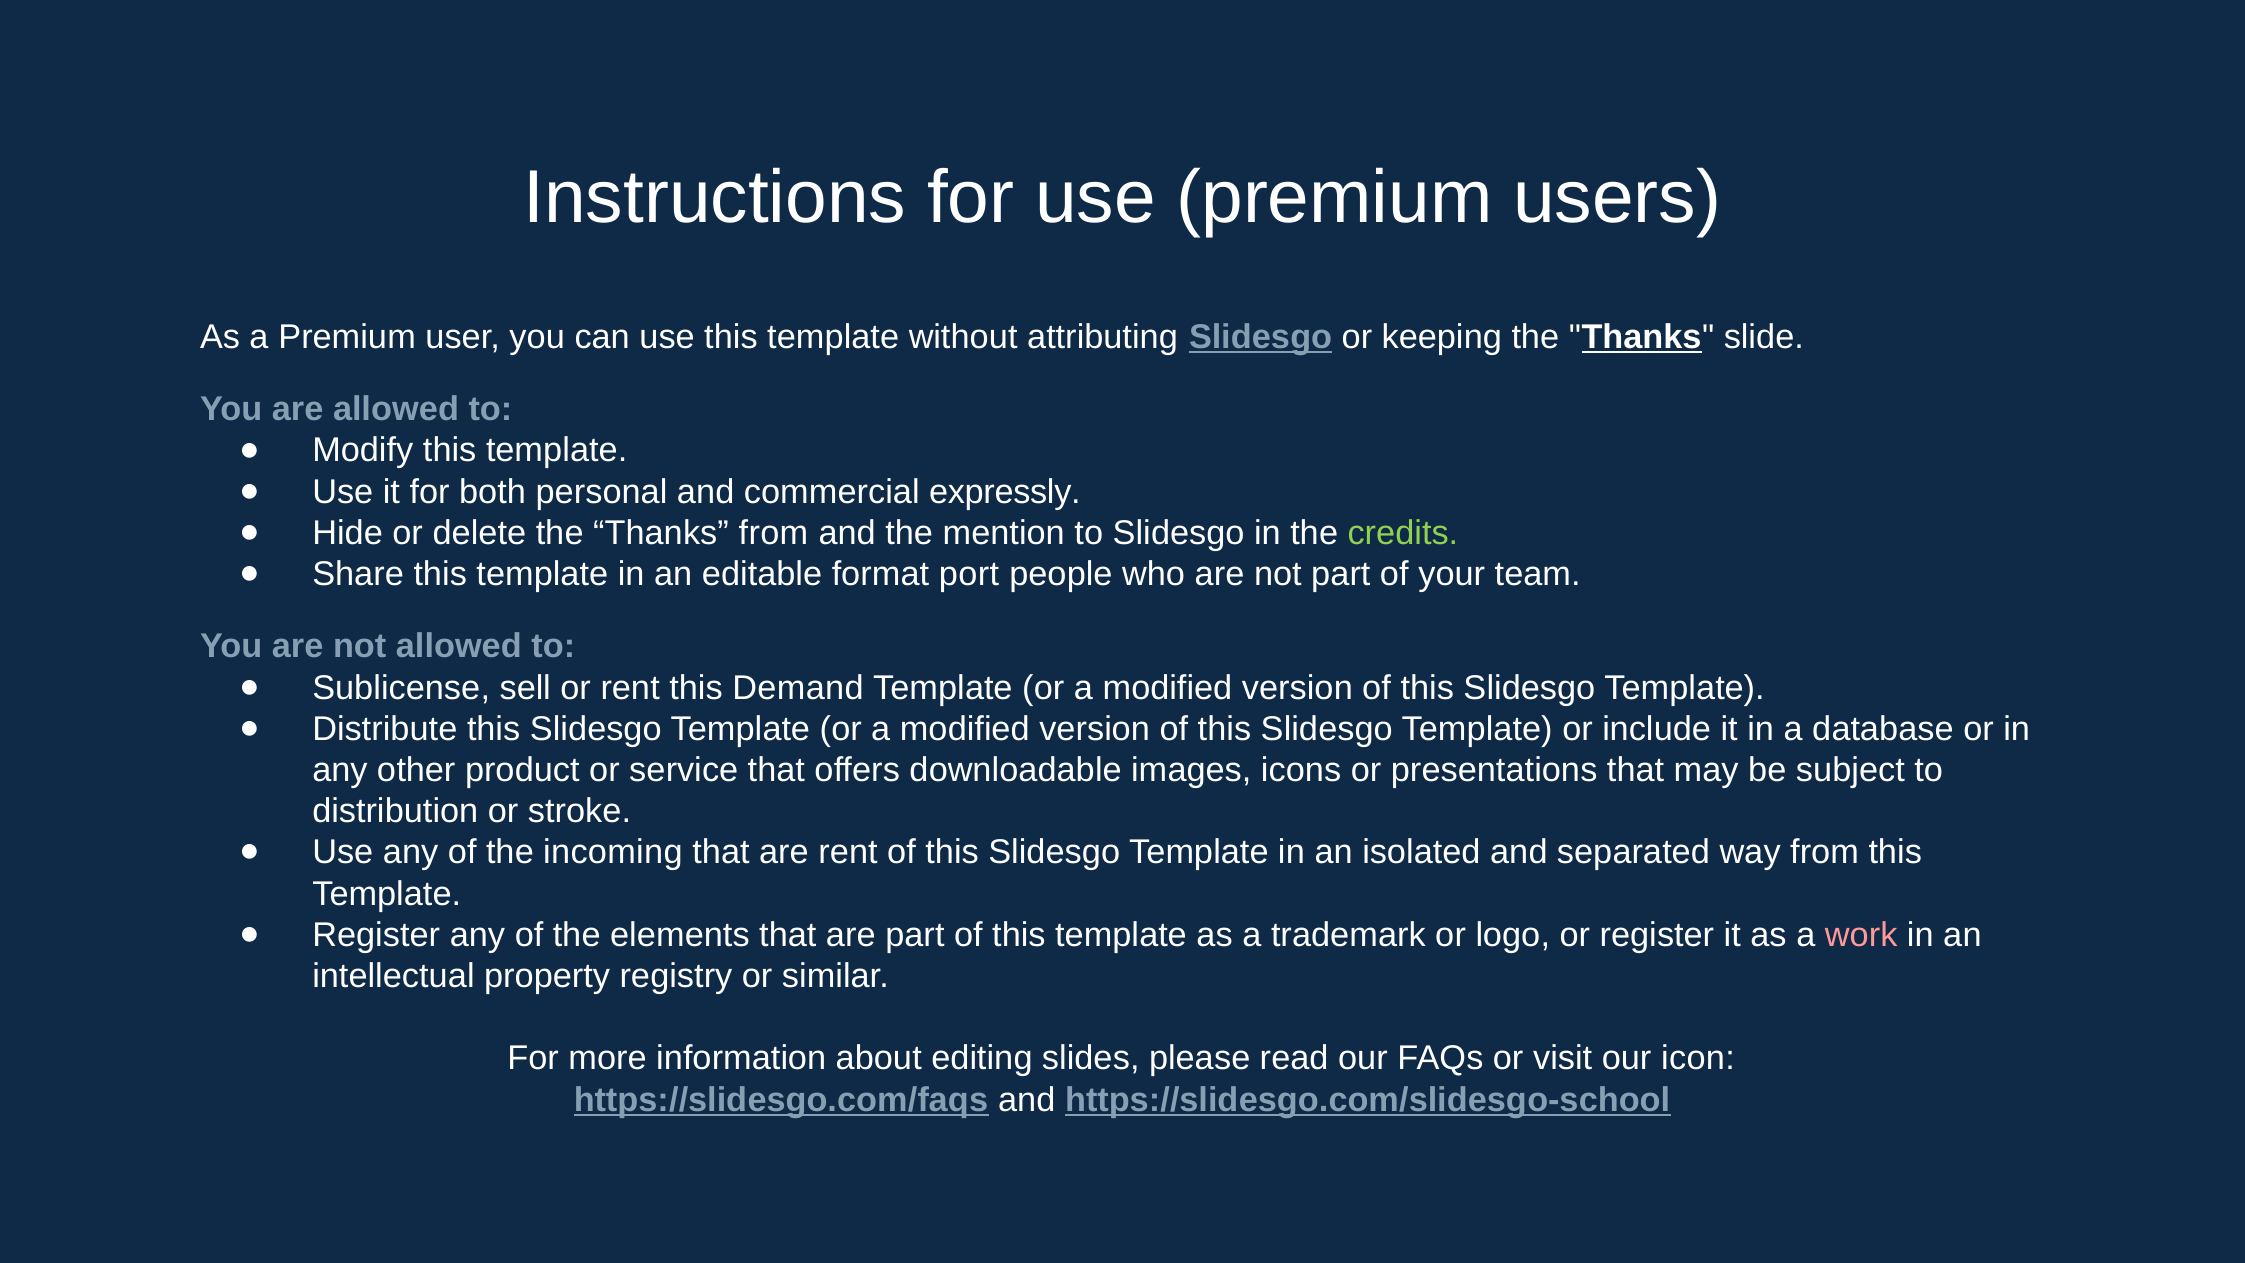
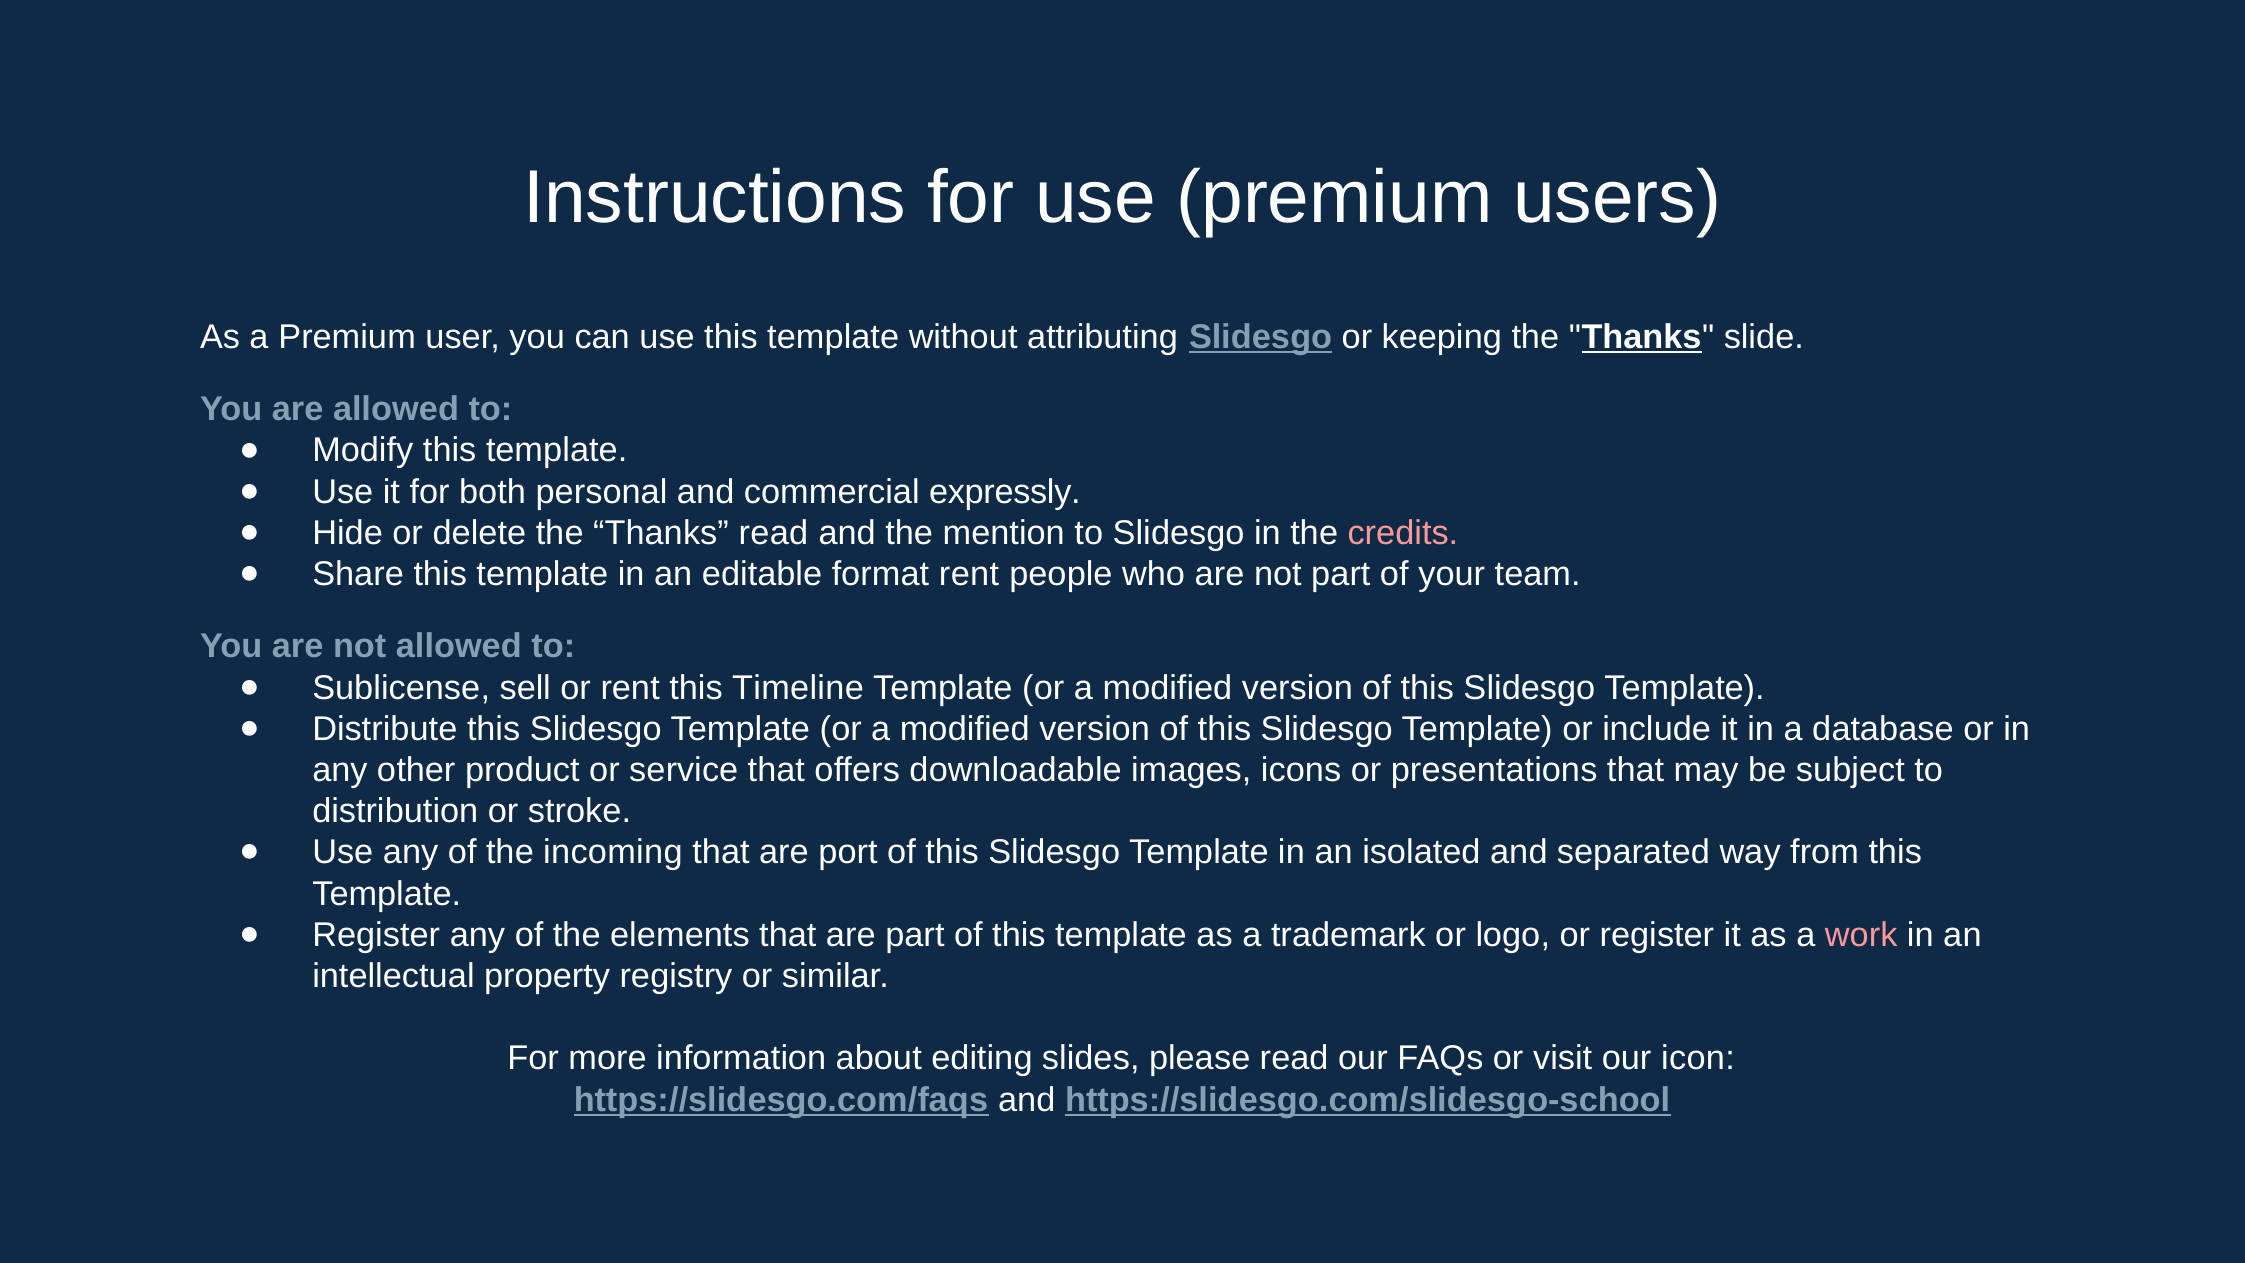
Thanks from: from -> read
credits colour: light green -> pink
format port: port -> rent
Demand: Demand -> Timeline
are rent: rent -> port
